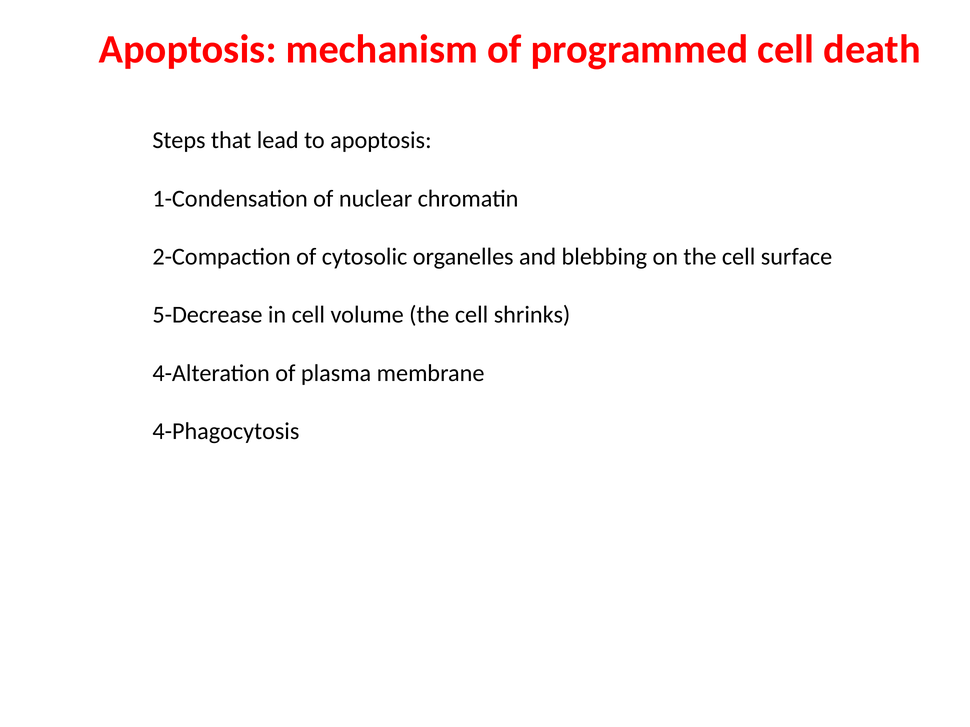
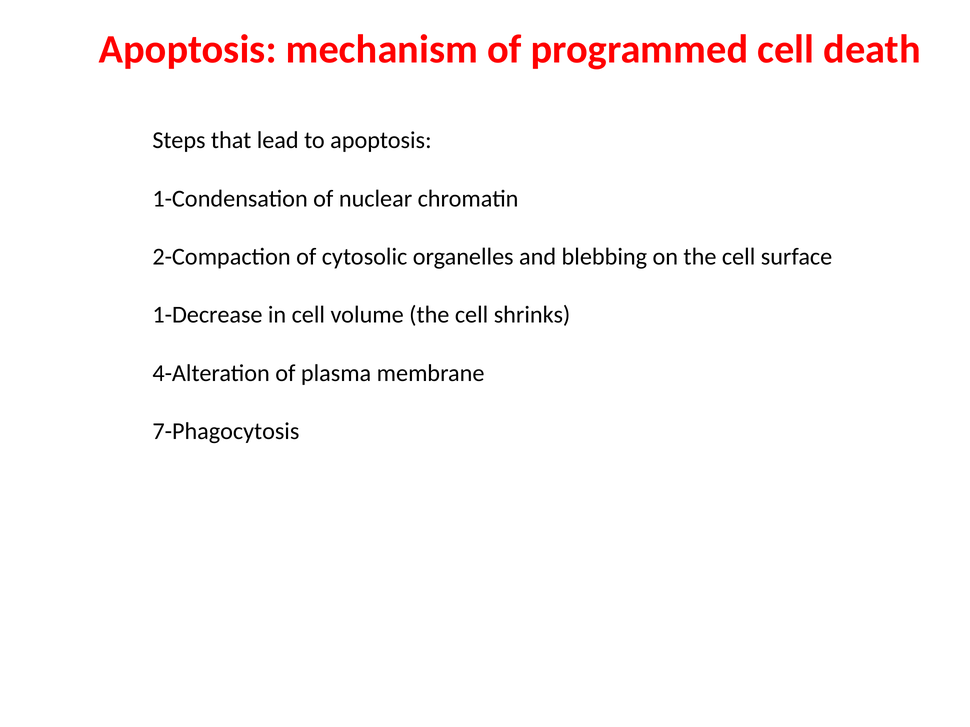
5-Decrease: 5-Decrease -> 1-Decrease
4-Phagocytosis: 4-Phagocytosis -> 7-Phagocytosis
